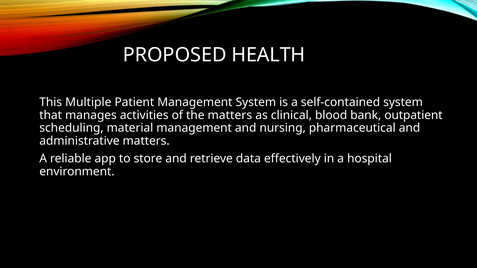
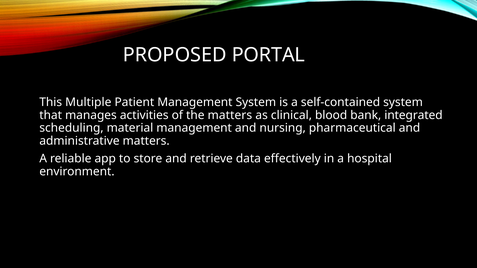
HEALTH: HEALTH -> PORTAL
outpatient: outpatient -> integrated
